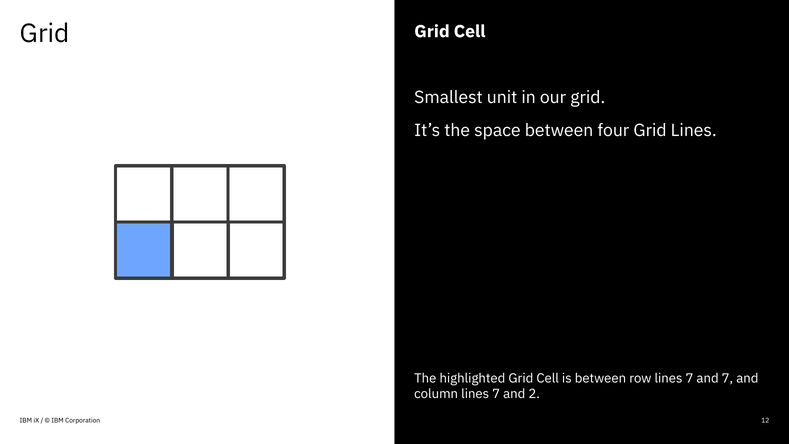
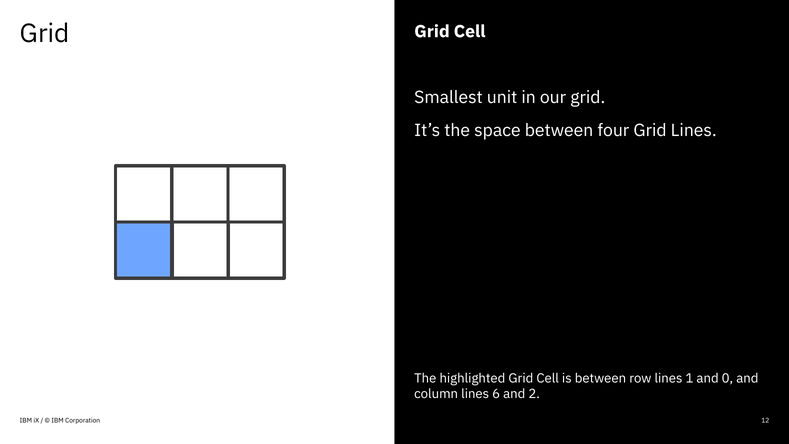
row lines 7: 7 -> 1
and 7: 7 -> 0
column lines 7: 7 -> 6
